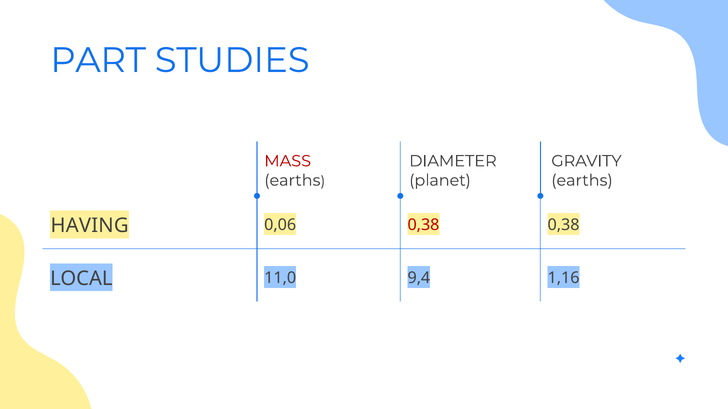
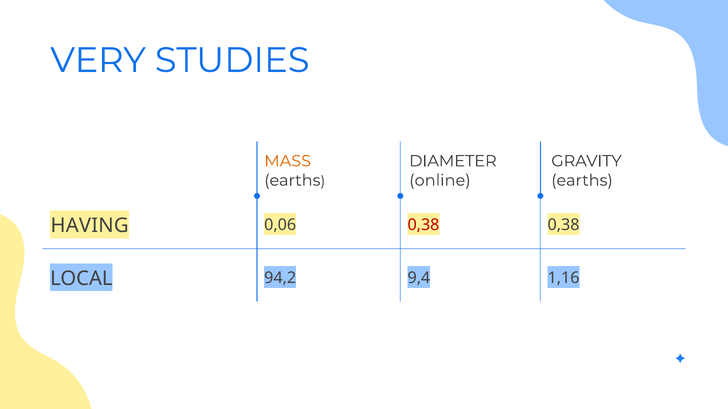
PART: PART -> VERY
MASS colour: red -> orange
planet: planet -> online
11,0: 11,0 -> 94,2
